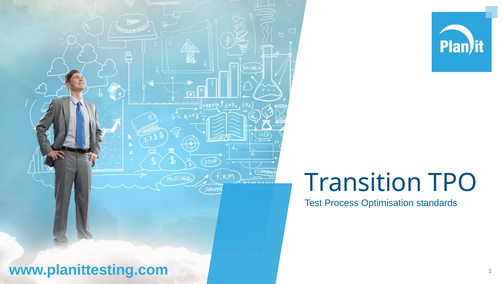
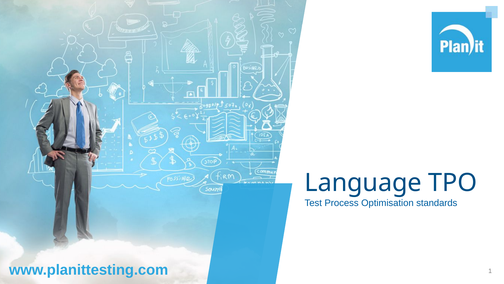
Transition: Transition -> Language
